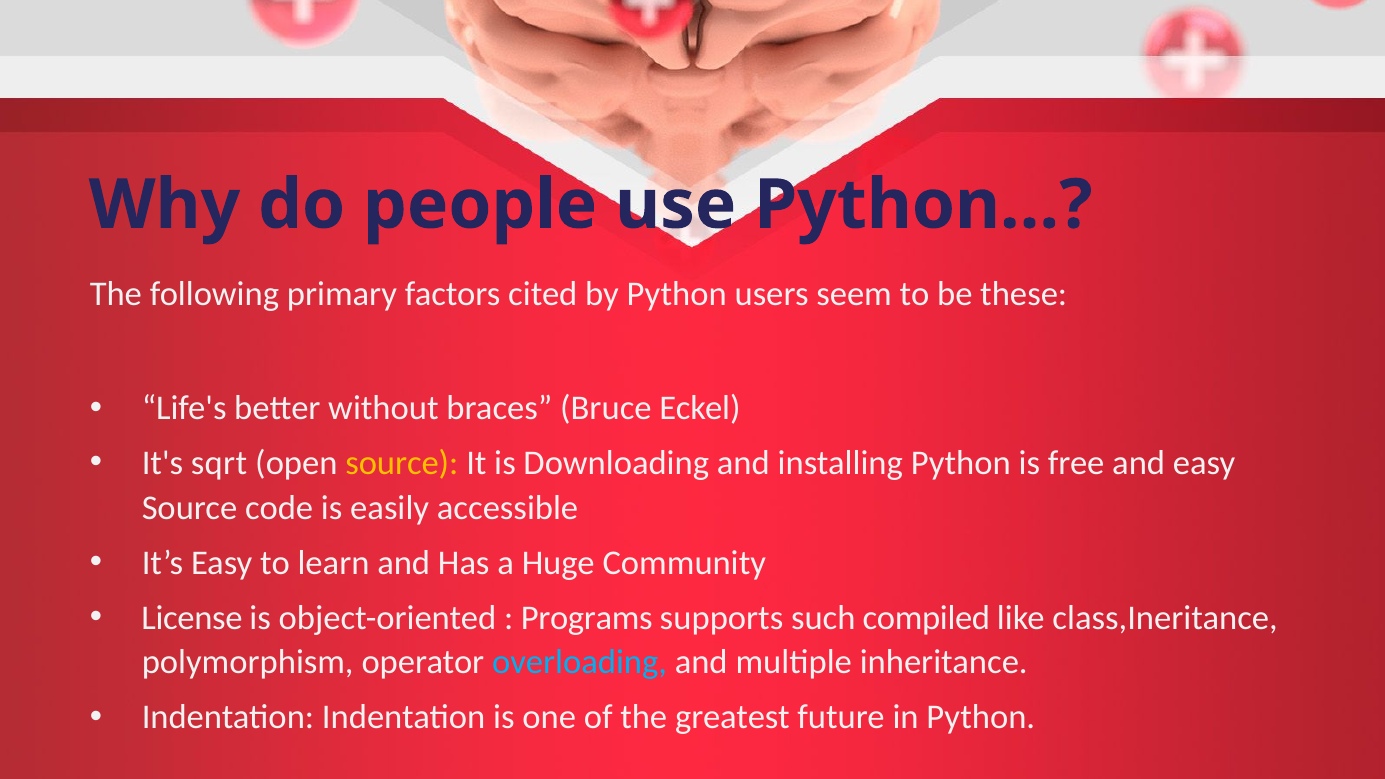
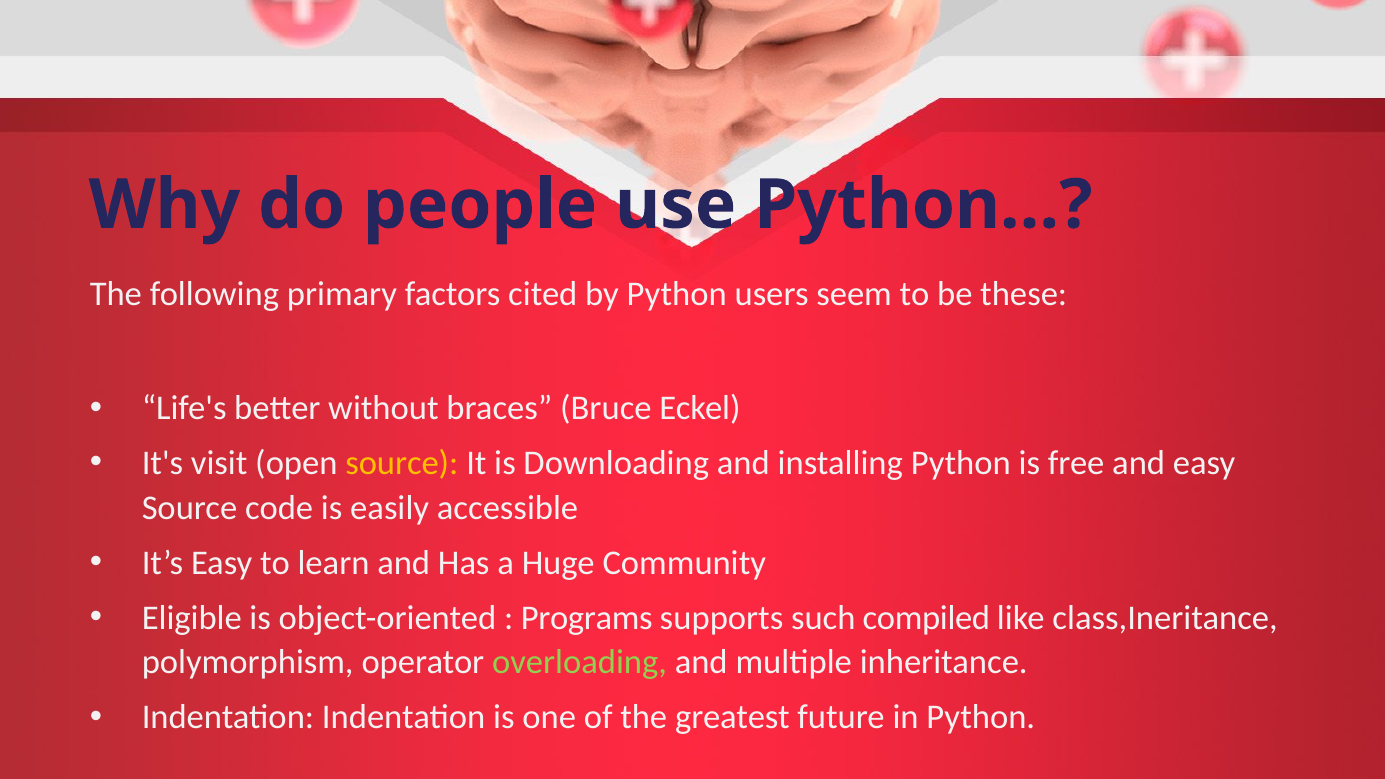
sqrt: sqrt -> visit
License: License -> Eligible
overloading colour: light blue -> light green
